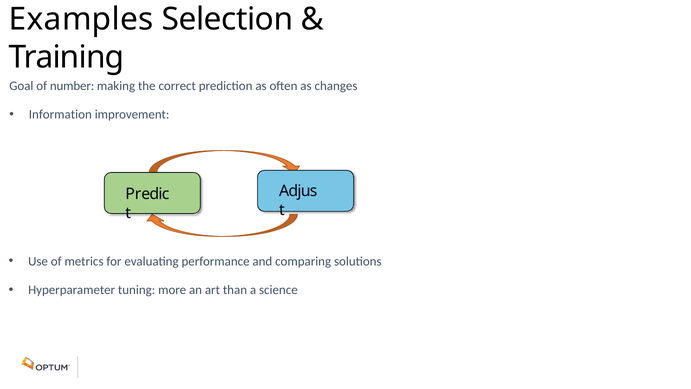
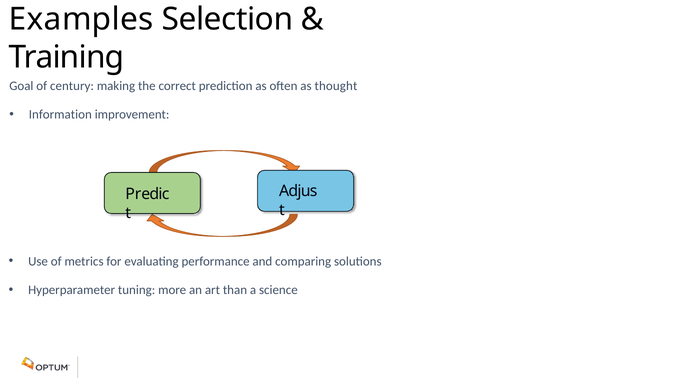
number: number -> century
changes: changes -> thought
